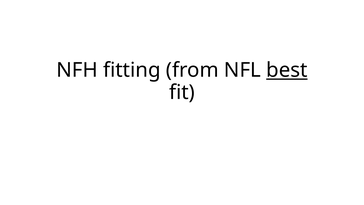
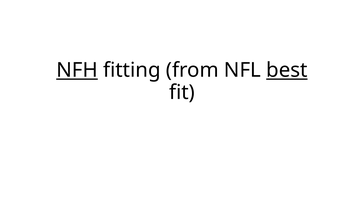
NFH underline: none -> present
